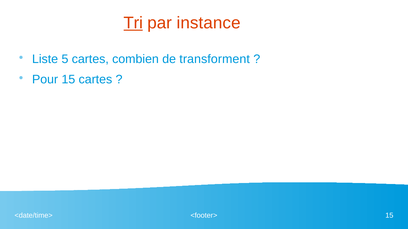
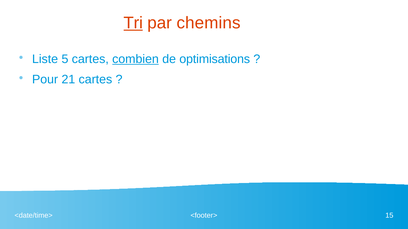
instance: instance -> chemins
combien underline: none -> present
transforment: transforment -> optimisations
Pour 15: 15 -> 21
